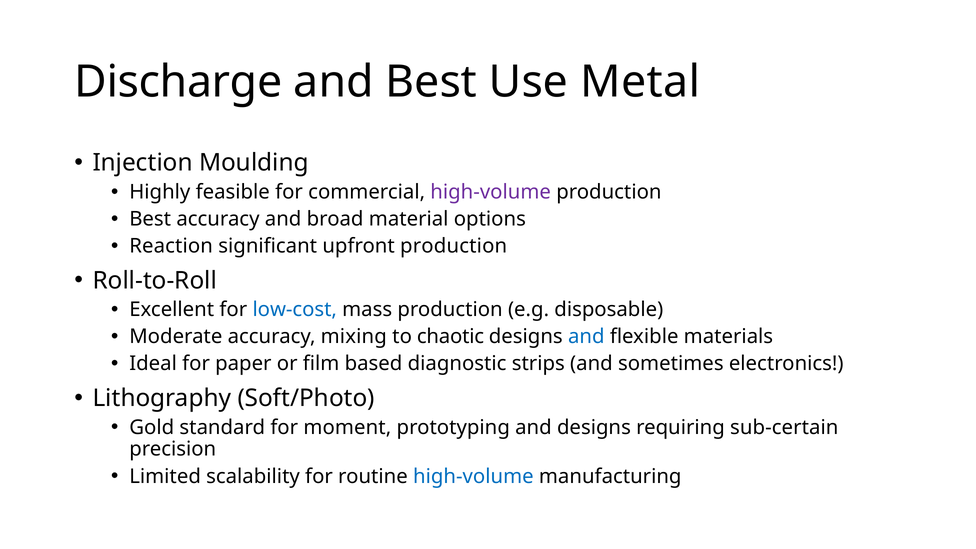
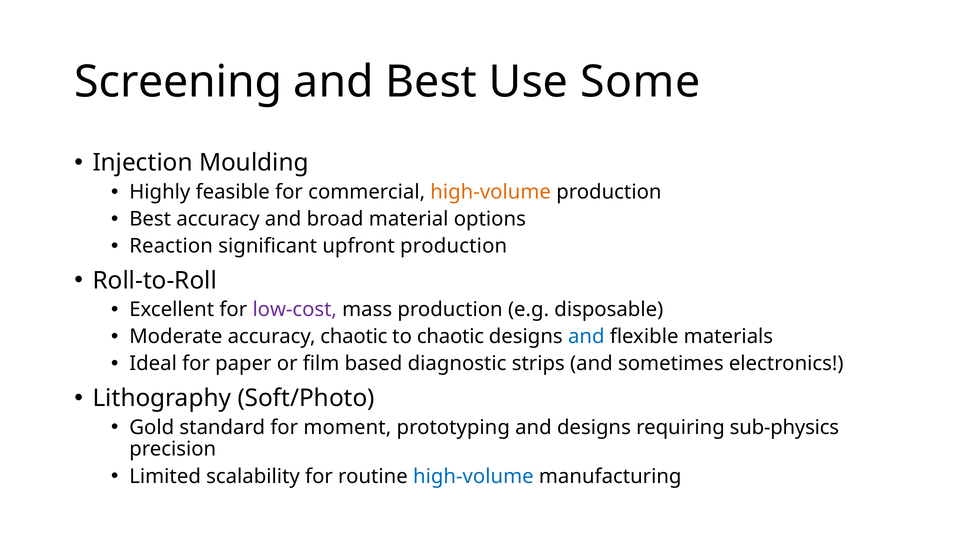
Discharge: Discharge -> Screening
Metal: Metal -> Some
high-volume at (491, 192) colour: purple -> orange
low-cost colour: blue -> purple
accuracy mixing: mixing -> chaotic
sub-certain: sub-certain -> sub-physics
